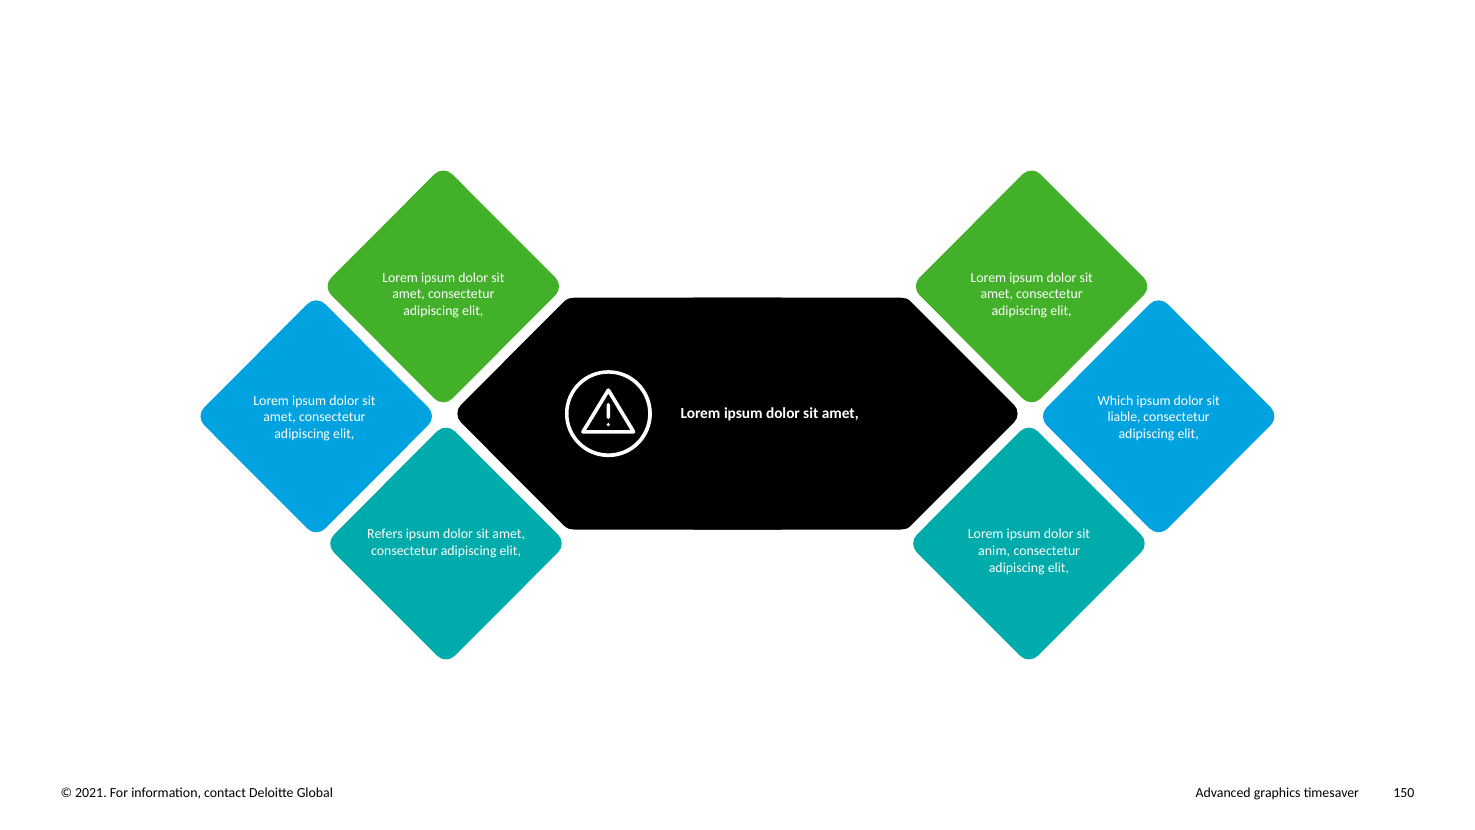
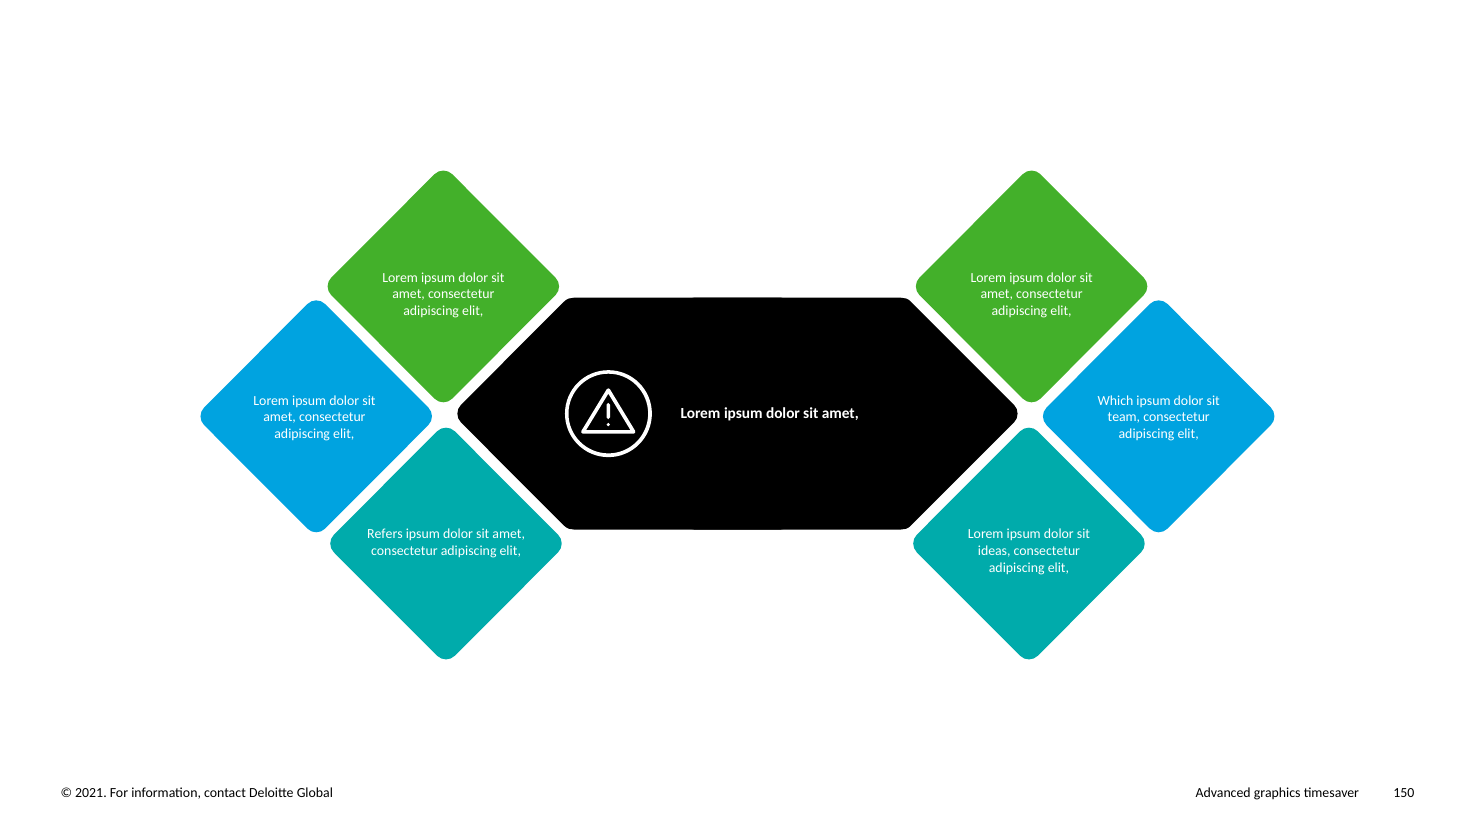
liable: liable -> team
anim: anim -> ideas
